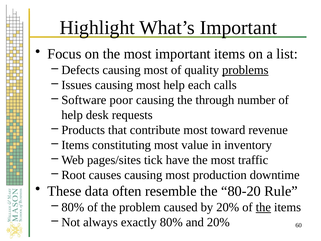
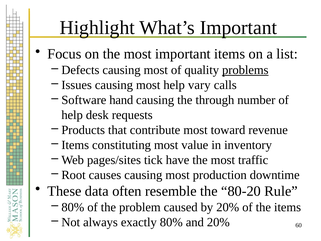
each: each -> vary
poor: poor -> hand
the at (263, 207) underline: present -> none
